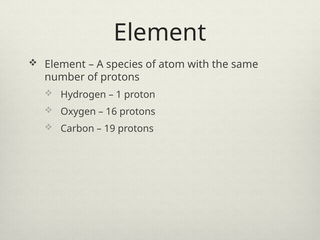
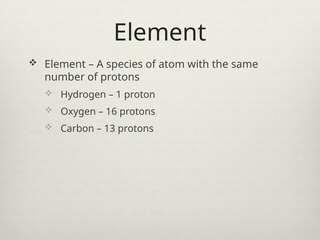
19: 19 -> 13
